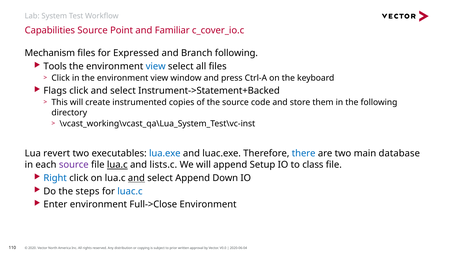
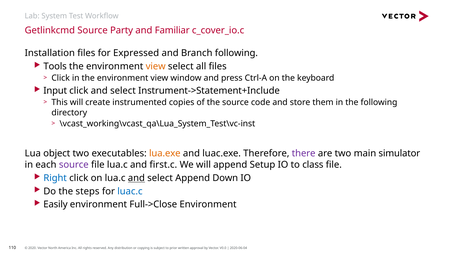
Capabilities: Capabilities -> Getlinkcmd
Point: Point -> Party
Mechanism: Mechanism -> Installation
view at (156, 66) colour: blue -> orange
Flags: Flags -> Input
Instrument->Statement+Backed: Instrument->Statement+Backed -> Instrument->Statement+Include
revert: revert -> object
lua.exe colour: blue -> orange
there colour: blue -> purple
database: database -> simulator
lua.c at (117, 165) underline: present -> none
lists.c: lists.c -> first.c
Enter: Enter -> Easily
